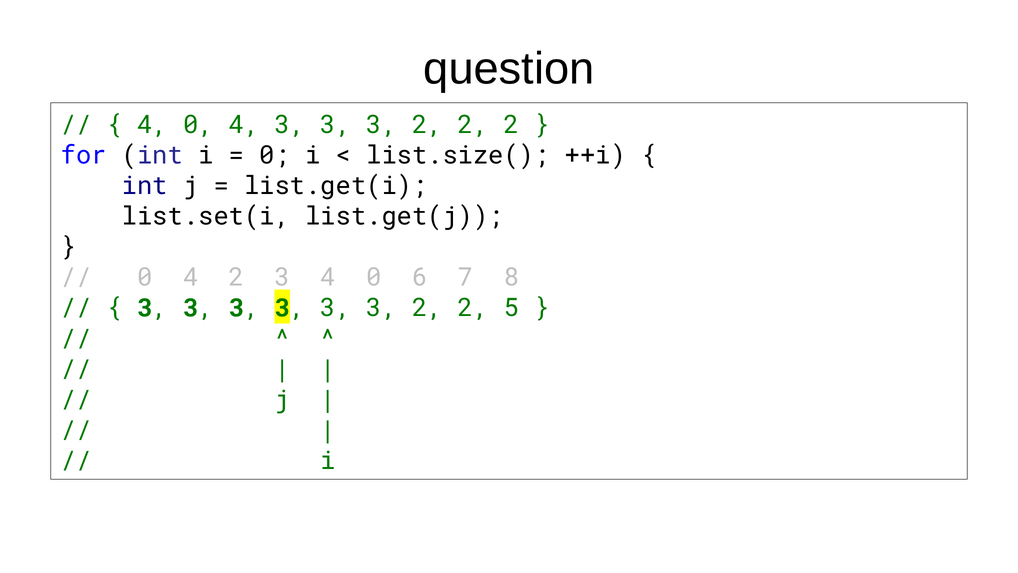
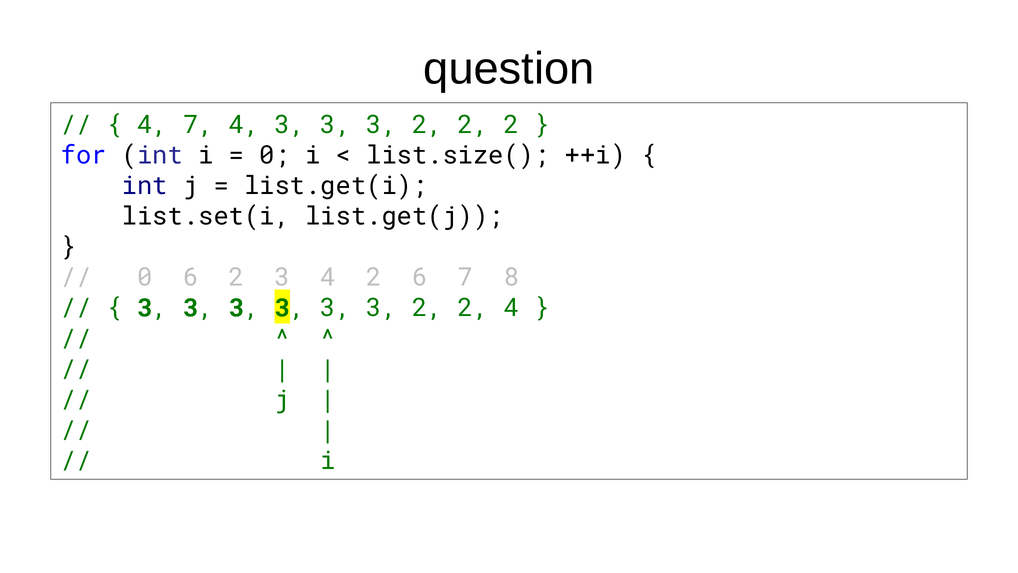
0 at (198, 125): 0 -> 7
4 at (191, 277): 4 -> 6
0 at (374, 277): 0 -> 2
2 5: 5 -> 4
